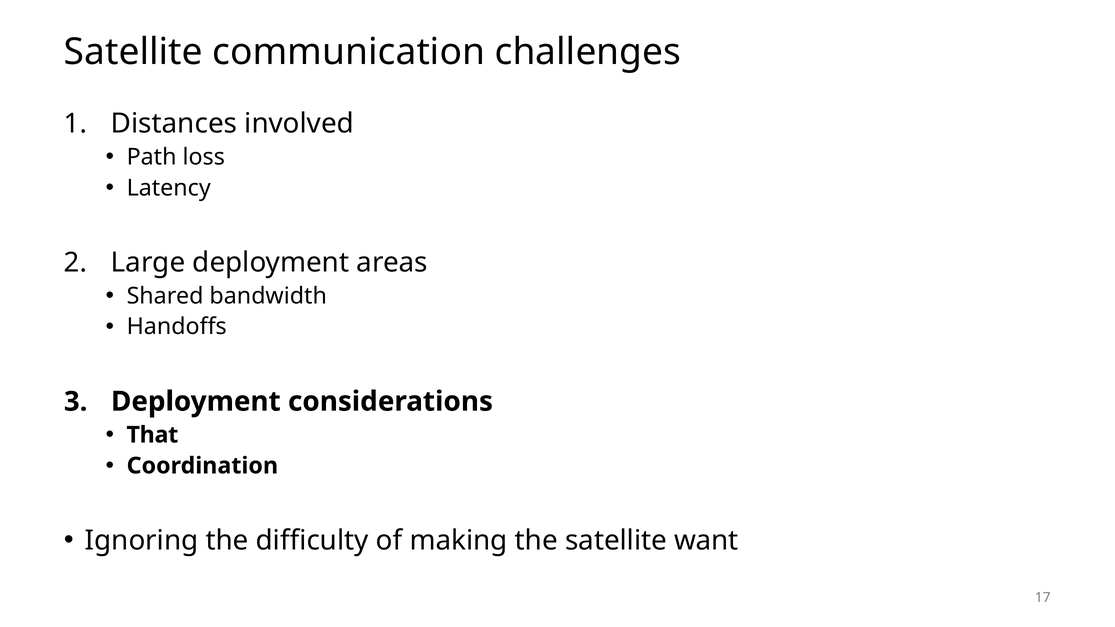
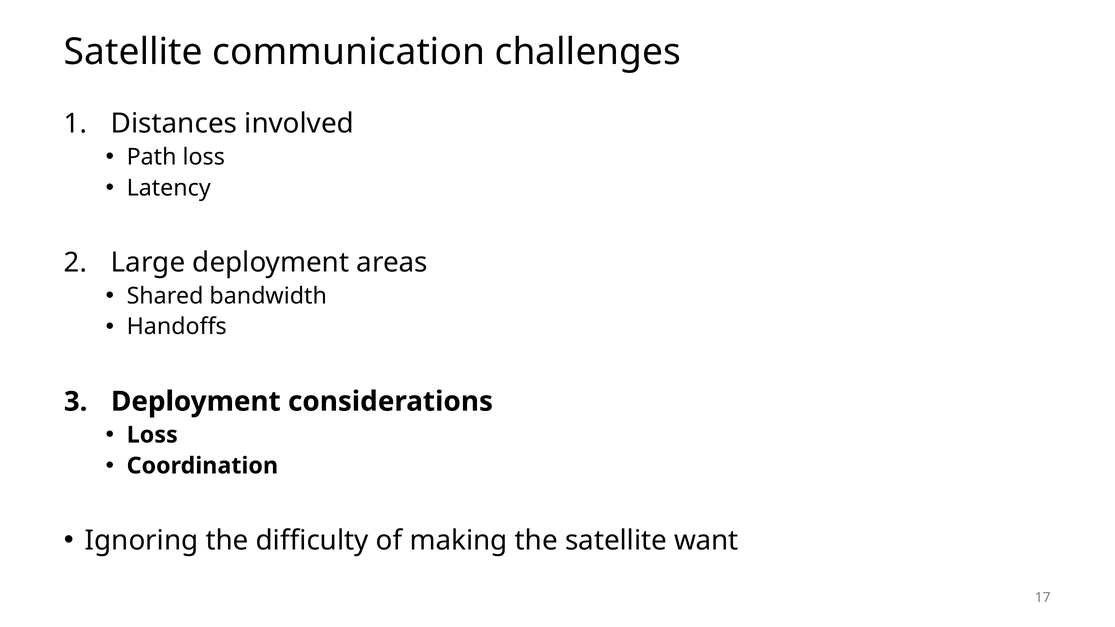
That at (152, 435): That -> Loss
